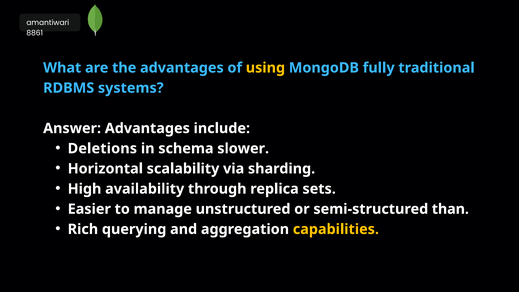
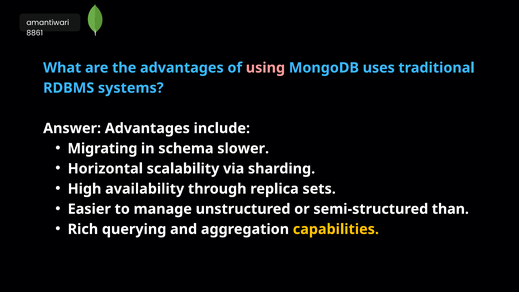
using colour: yellow -> pink
fully: fully -> uses
Deletions: Deletions -> Migrating
